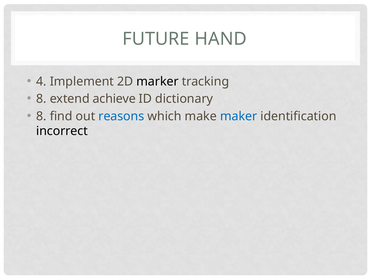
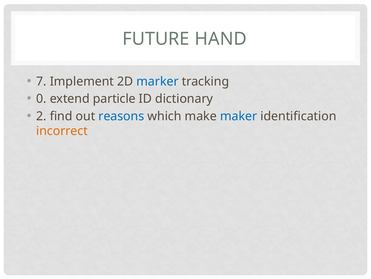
4: 4 -> 7
marker colour: black -> blue
8 at (41, 99): 8 -> 0
achieve: achieve -> particle
8 at (41, 116): 8 -> 2
incorrect colour: black -> orange
